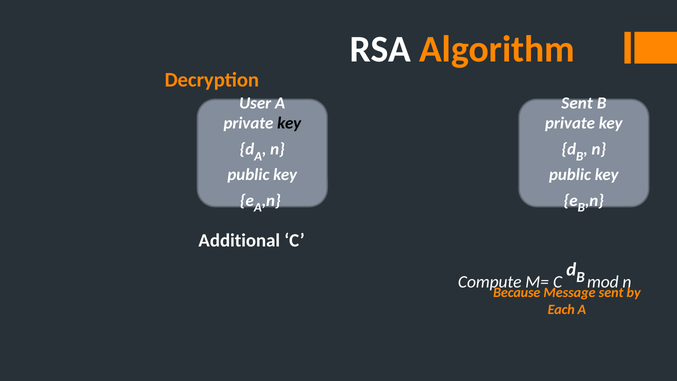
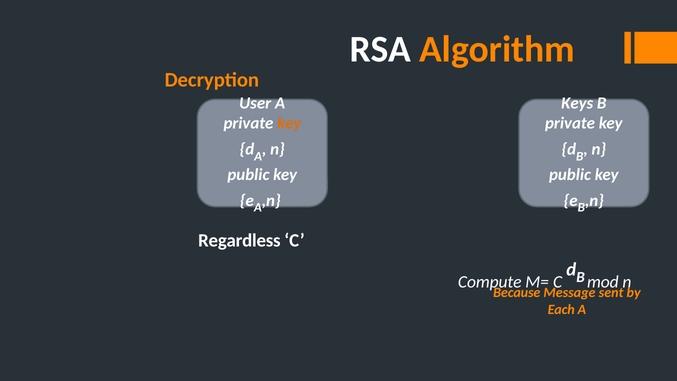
Sent at (577, 103): Sent -> Keys
key at (289, 123) colour: black -> orange
Additional: Additional -> Regardless
